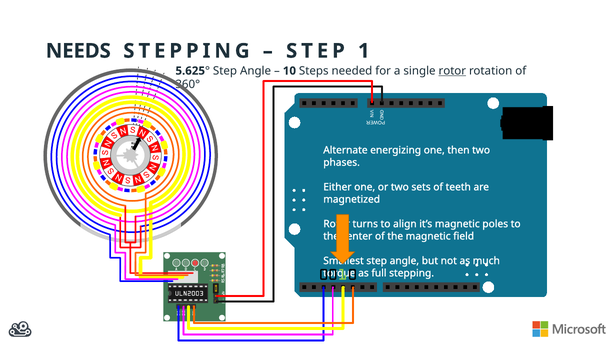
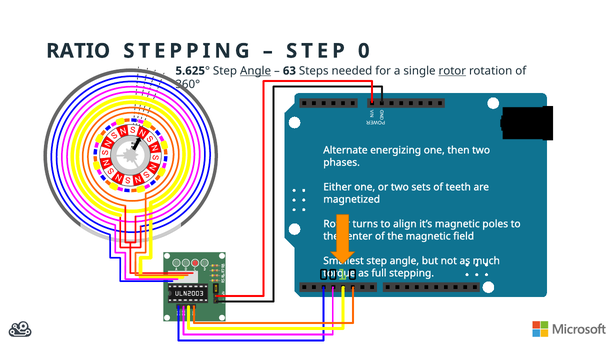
NEEDS: NEEDS -> RATIO
1: 1 -> 0
Angle at (256, 71) underline: none -> present
10: 10 -> 63
